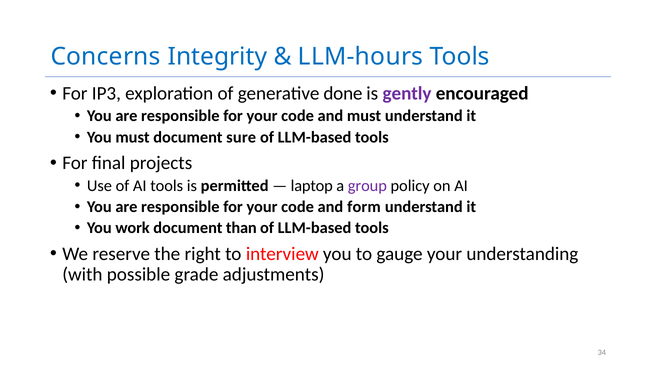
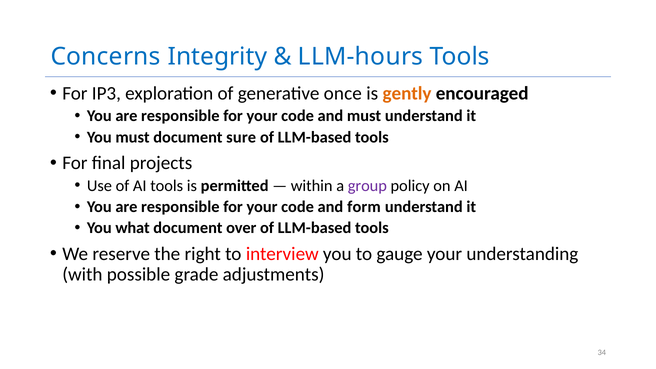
done: done -> once
gently colour: purple -> orange
laptop: laptop -> within
work: work -> what
than: than -> over
